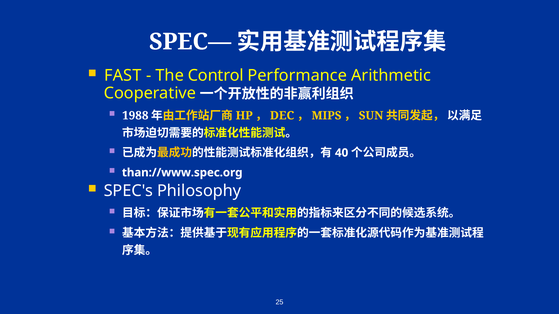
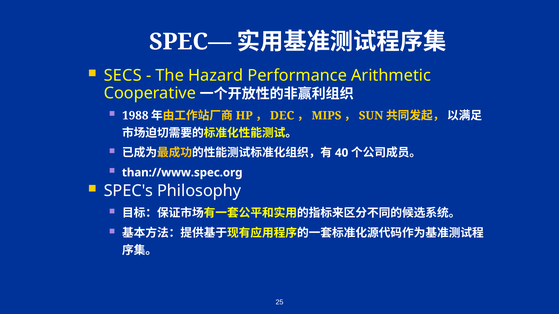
FAST: FAST -> SECS
Control: Control -> Hazard
